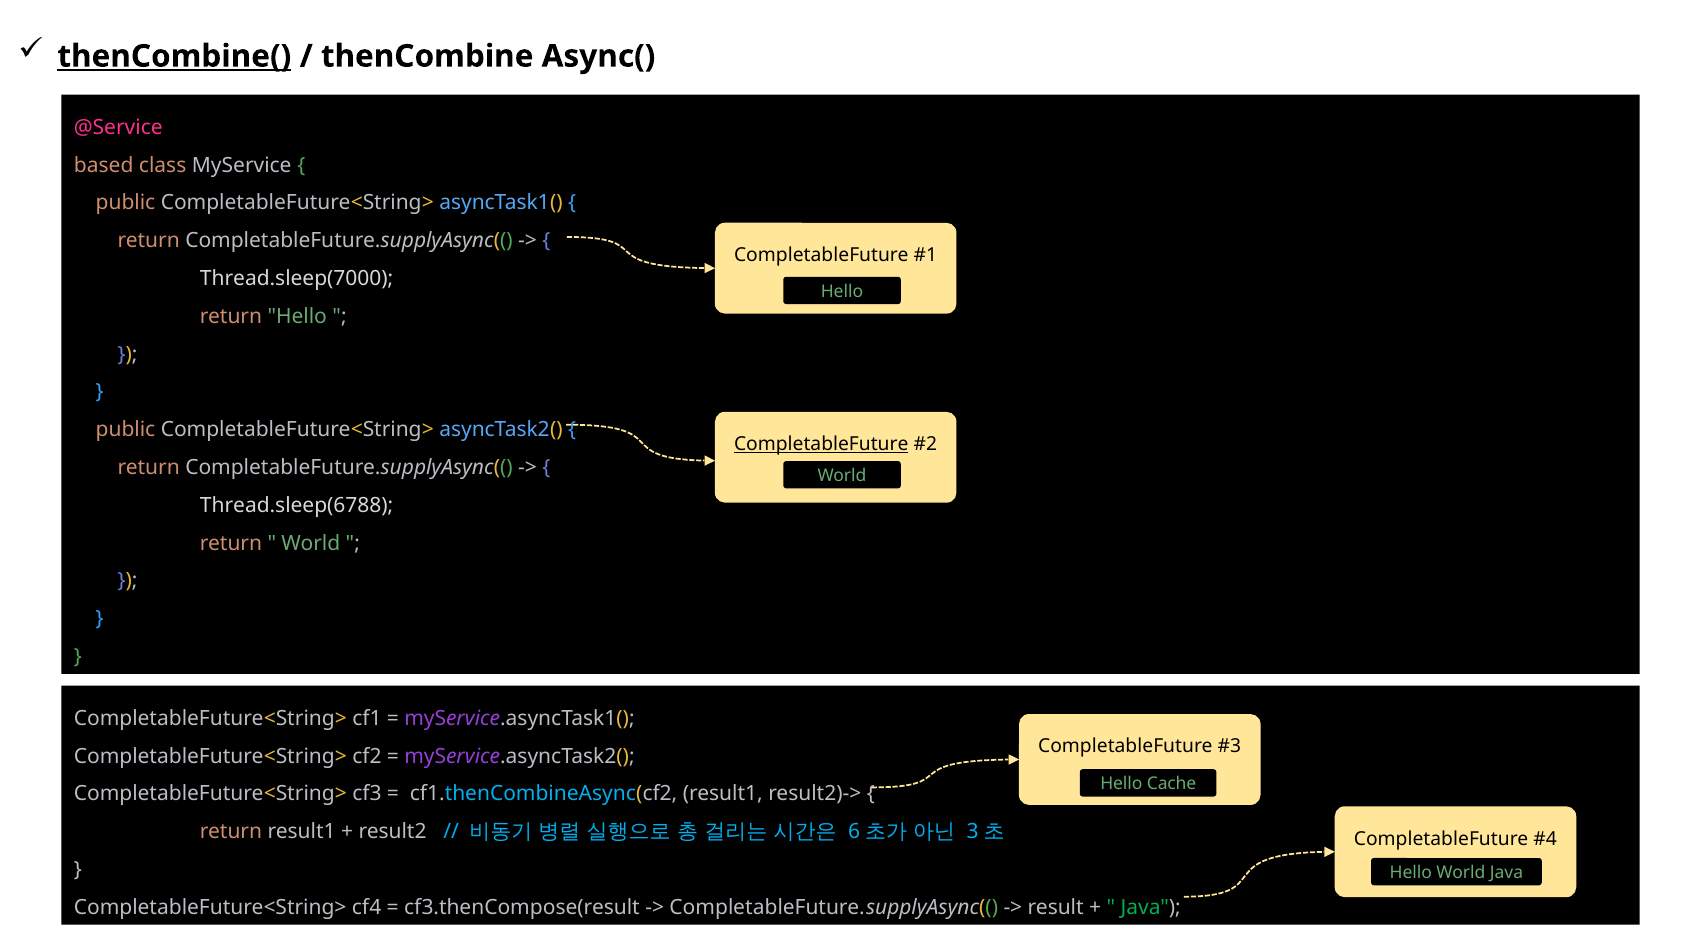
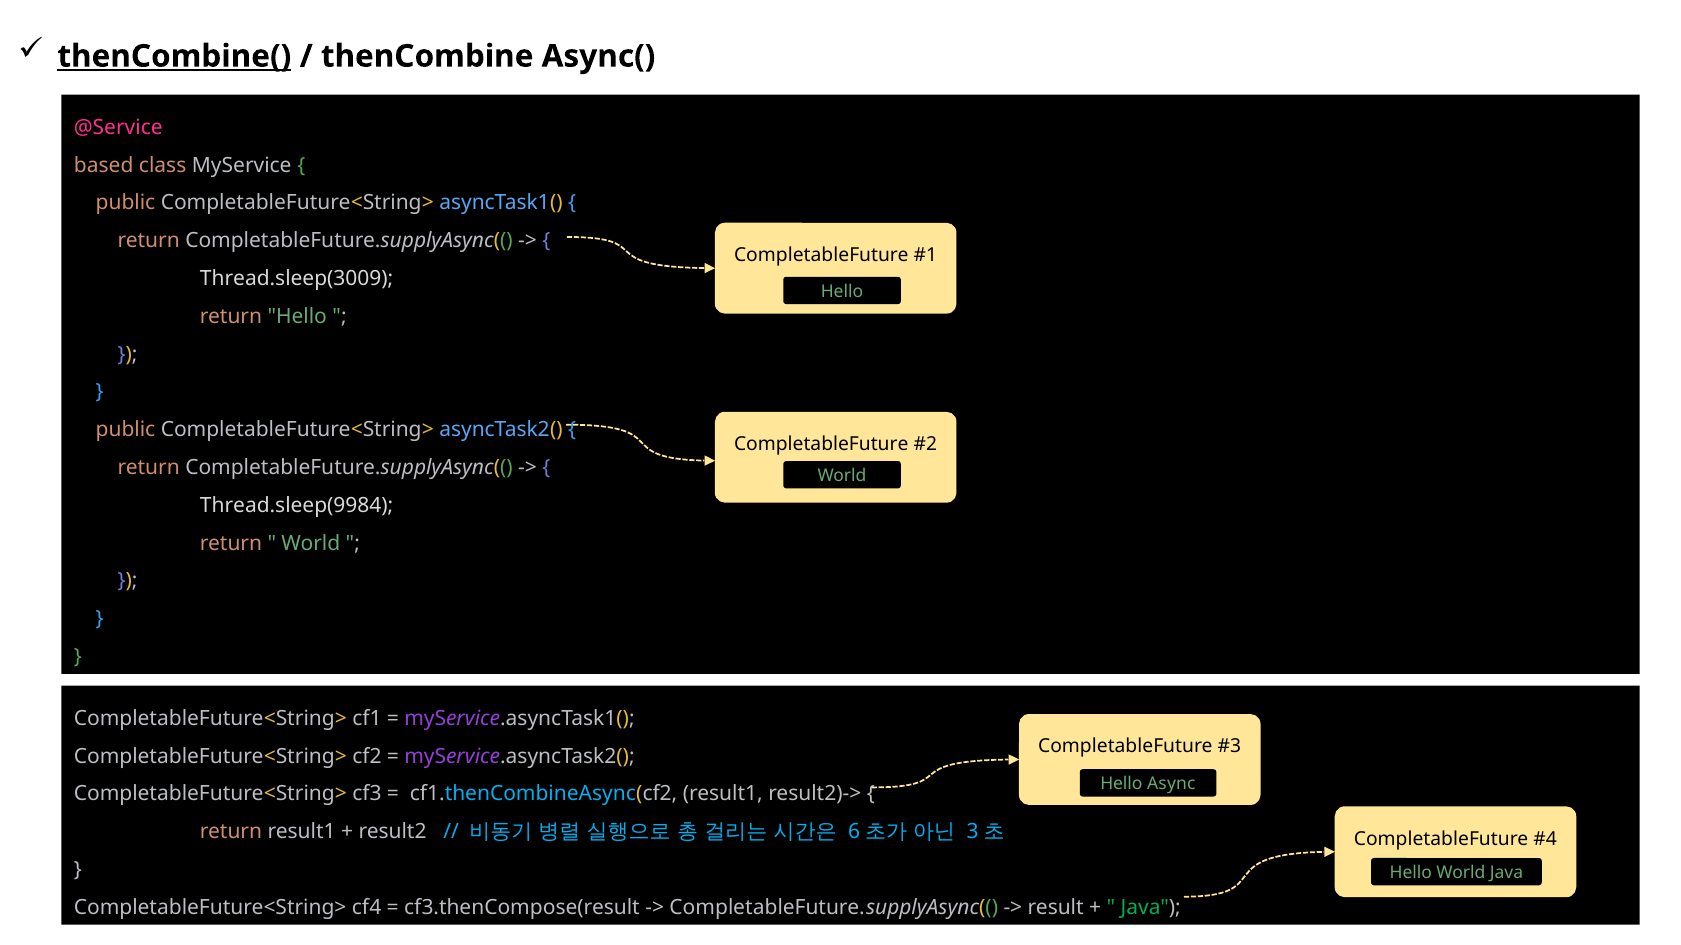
Thread.sleep(7000: Thread.sleep(7000 -> Thread.sleep(3009
CompletableFuture at (821, 445) underline: present -> none
Thread.sleep(6788: Thread.sleep(6788 -> Thread.sleep(9984
Cache: Cache -> Async
